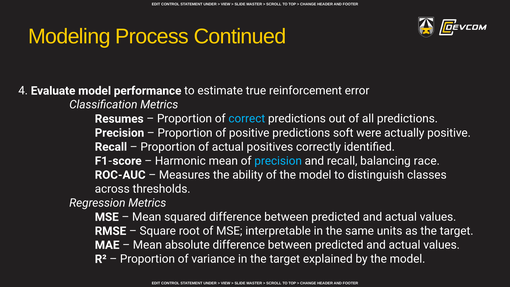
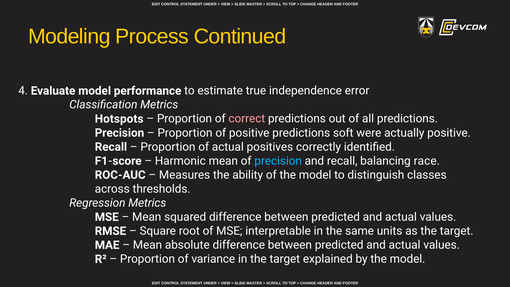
reinforcement: reinforcement -> independence
Resumes: Resumes -> Hotspots
correct colour: light blue -> pink
